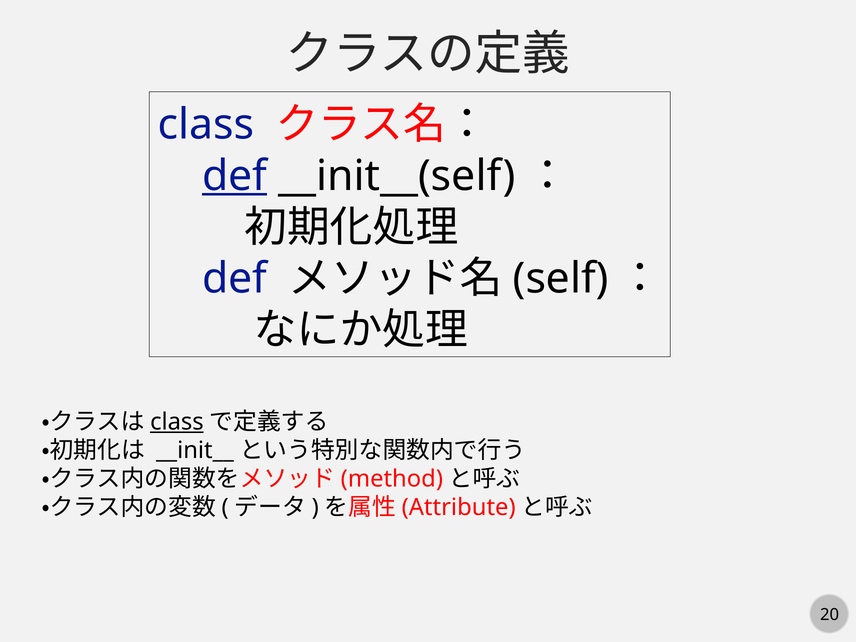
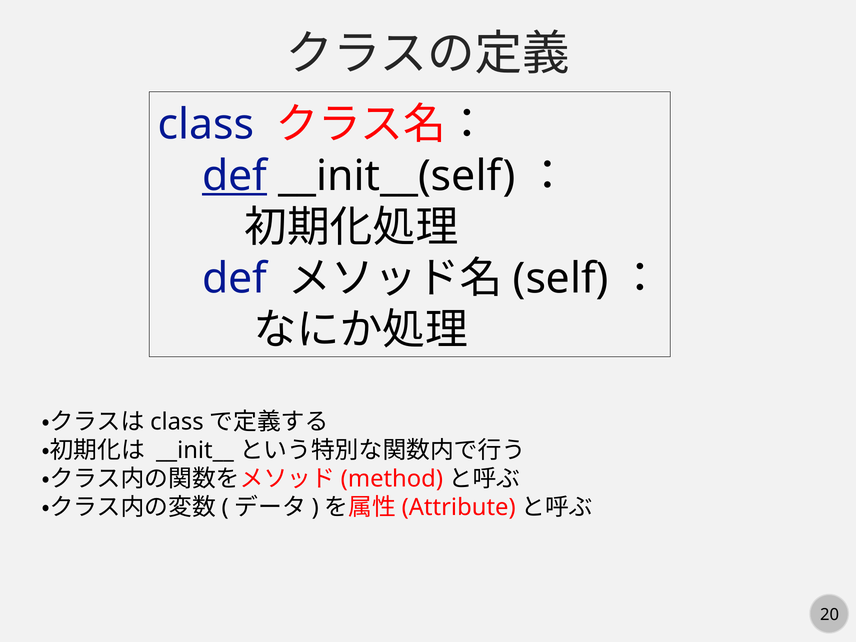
class at (177, 422) underline: present -> none
